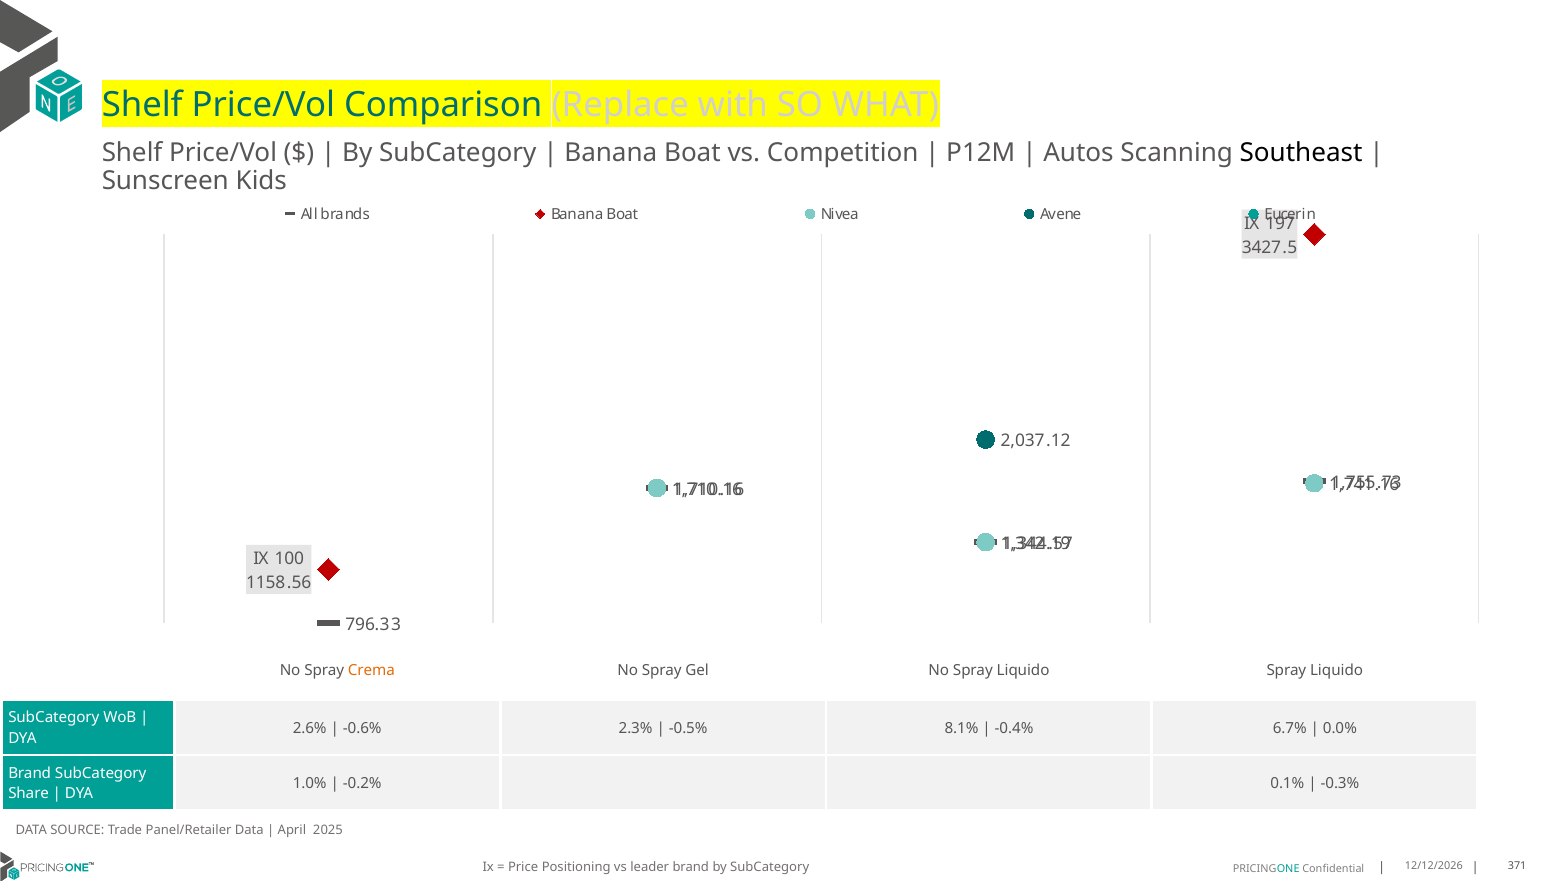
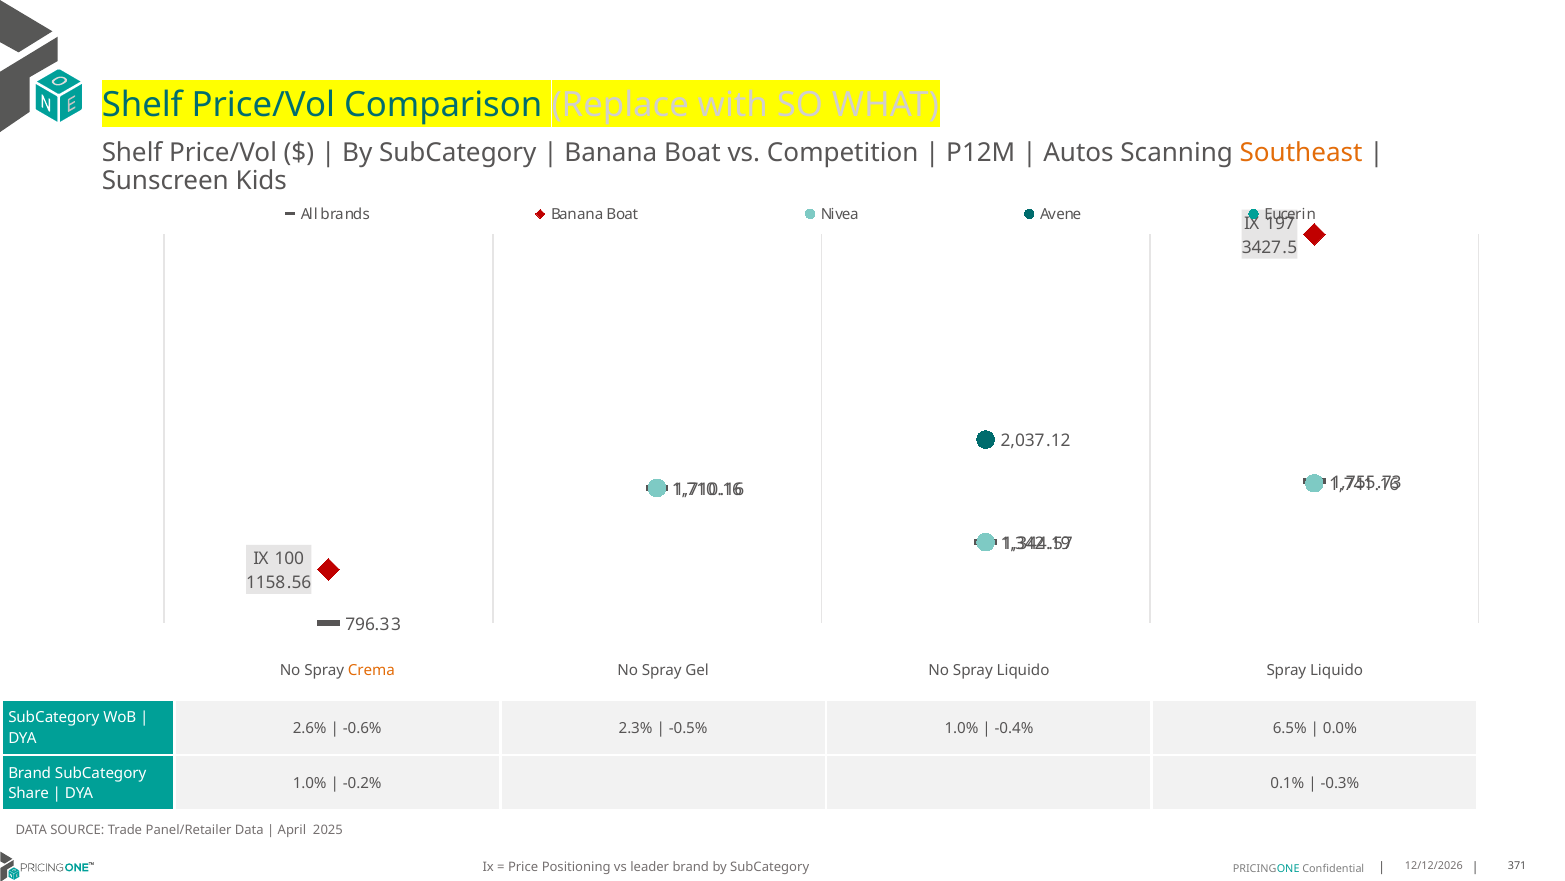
Southeast colour: black -> orange
-0.5% 8.1%: 8.1% -> 1.0%
6.7%: 6.7% -> 6.5%
